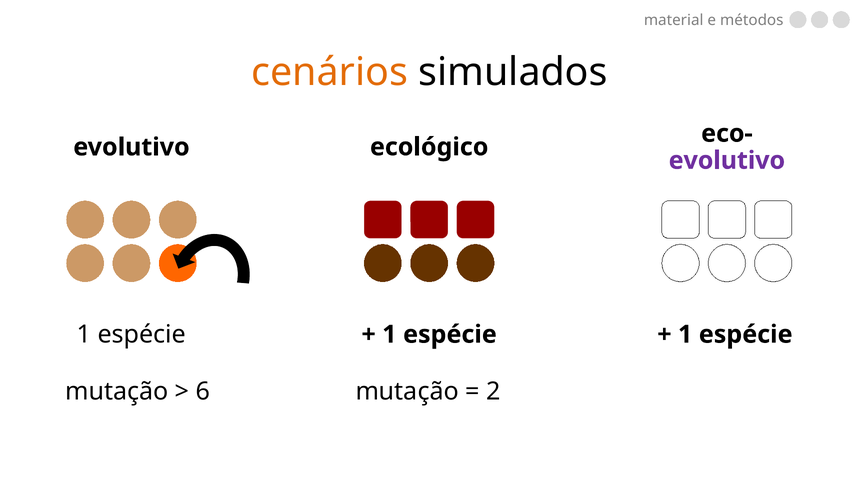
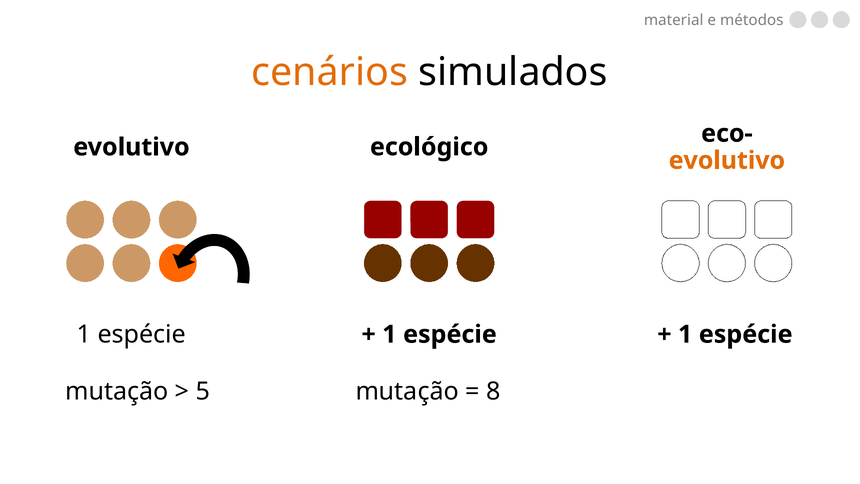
evolutivo at (727, 160) colour: purple -> orange
6: 6 -> 5
2: 2 -> 8
